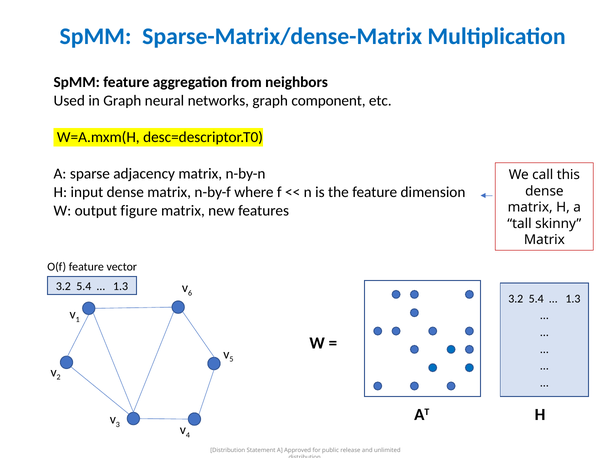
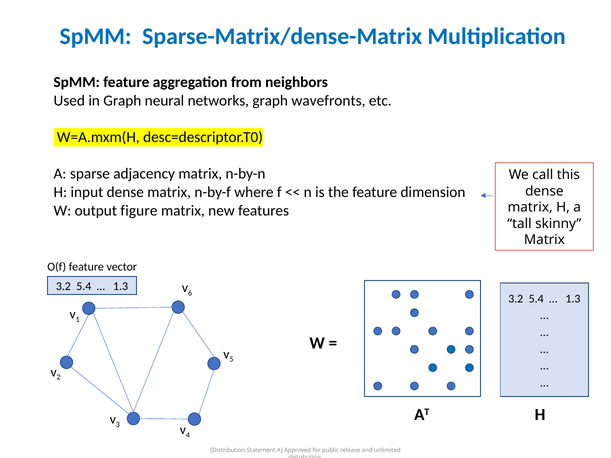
component: component -> wavefronts
